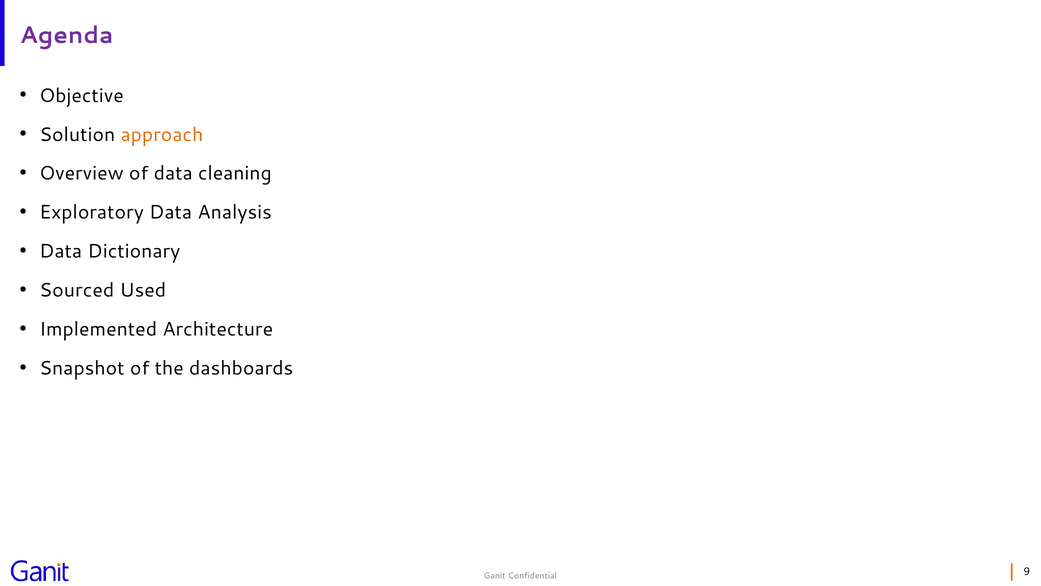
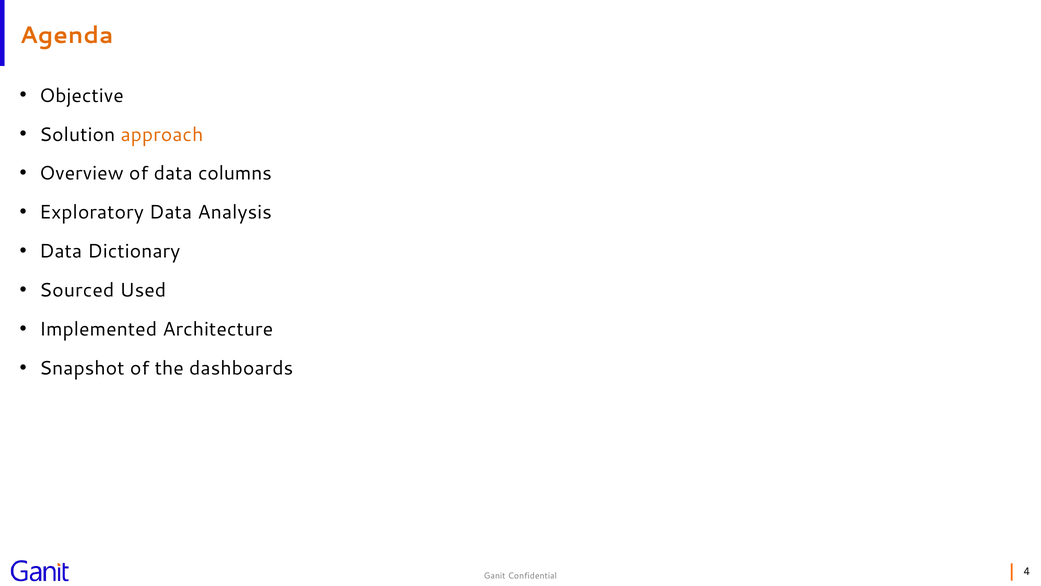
Agenda colour: purple -> orange
cleaning: cleaning -> columns
9: 9 -> 4
